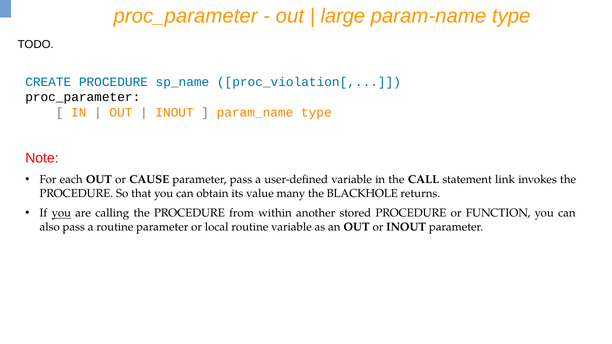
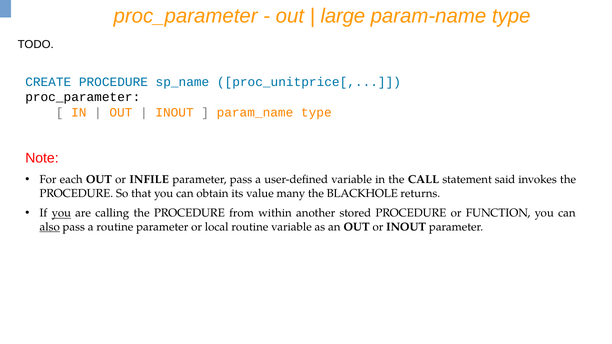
proc_violation[: proc_violation[ -> proc_unitprice[
CAUSE: CAUSE -> INFILE
link: link -> said
also underline: none -> present
